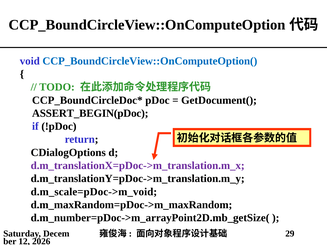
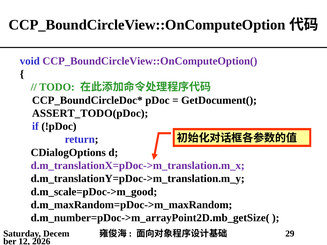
CCP_BoundCircleView::OnComputeOption( colour: blue -> purple
ASSERT_BEGIN(pDoc: ASSERT_BEGIN(pDoc -> ASSERT_TODO(pDoc
d.m_scale=pDoc->m_void: d.m_scale=pDoc->m_void -> d.m_scale=pDoc->m_good
